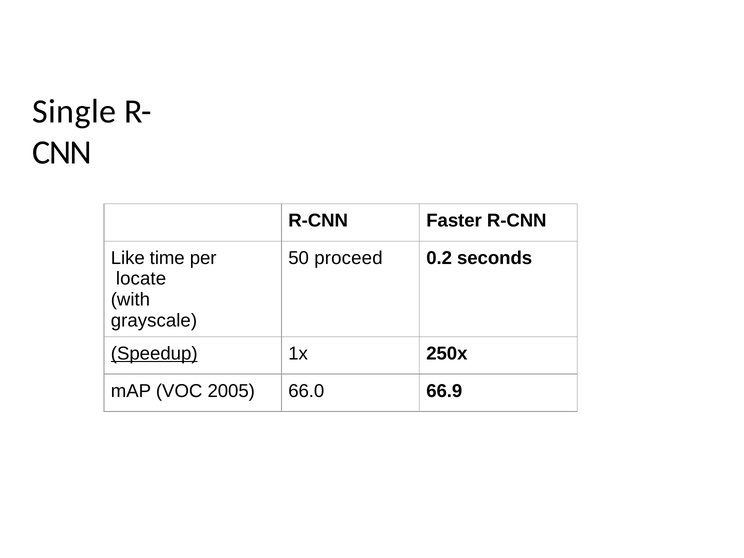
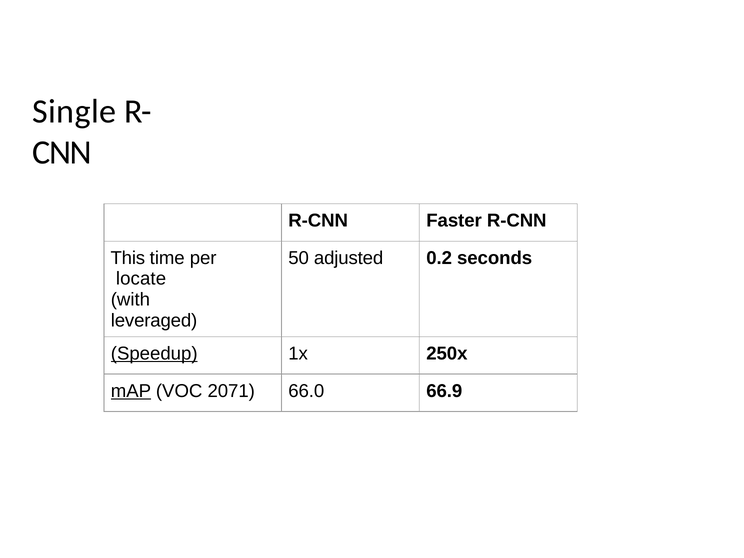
Like: Like -> This
proceed: proceed -> adjusted
grayscale: grayscale -> leveraged
mAP underline: none -> present
2005: 2005 -> 2071
